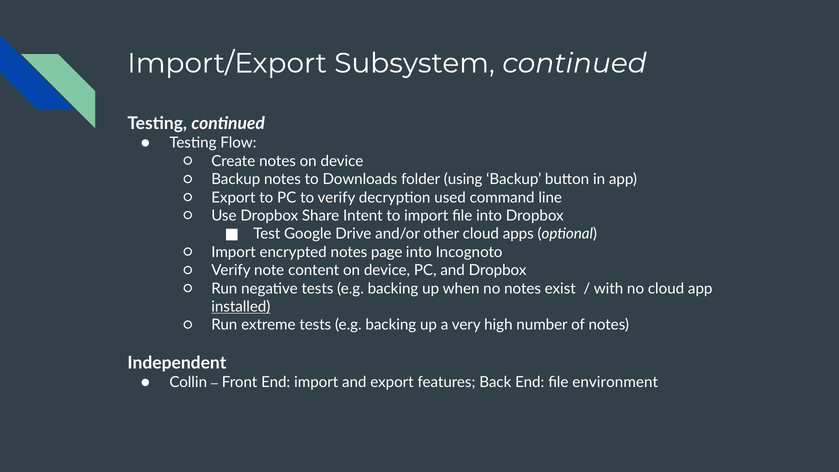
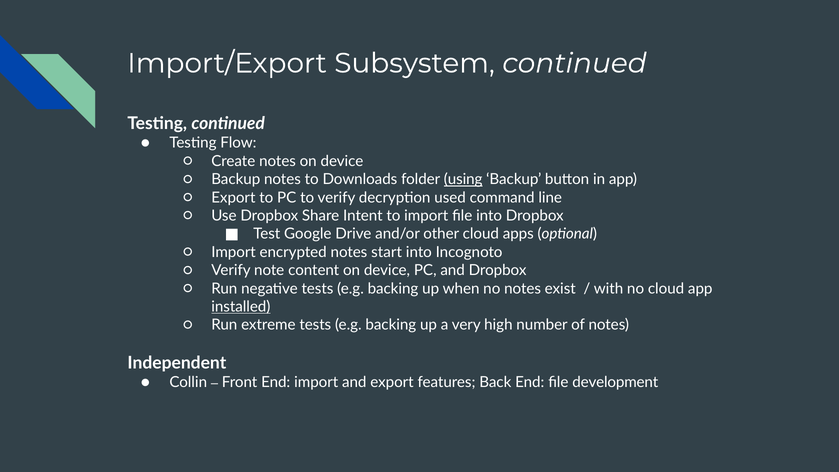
using underline: none -> present
page: page -> start
environment: environment -> development
